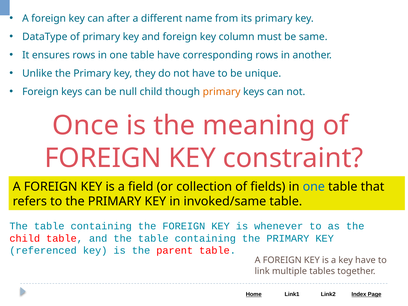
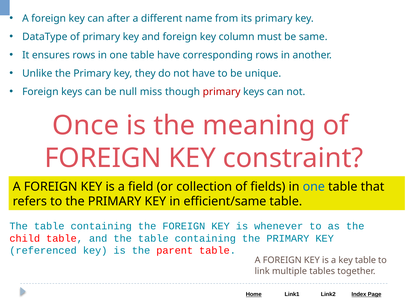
null child: child -> miss
primary at (222, 92) colour: orange -> red
invoked/same: invoked/same -> efficient/same
key have: have -> table
